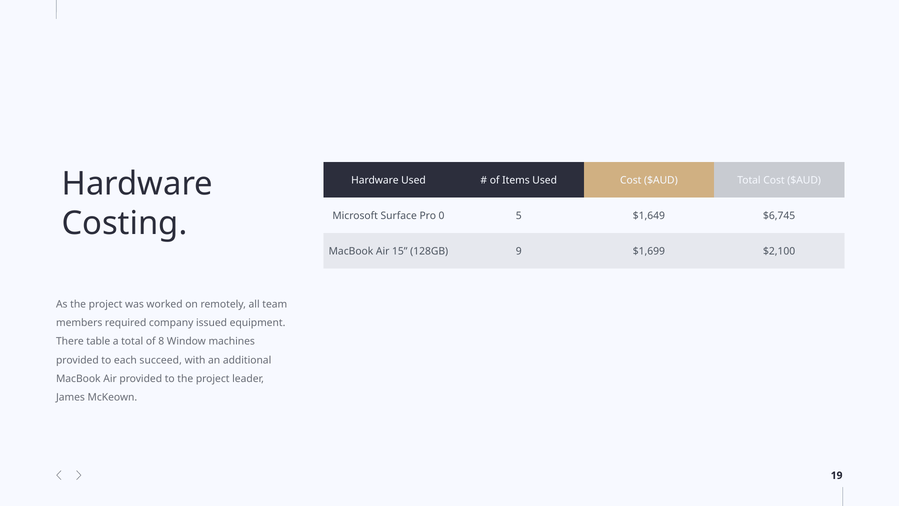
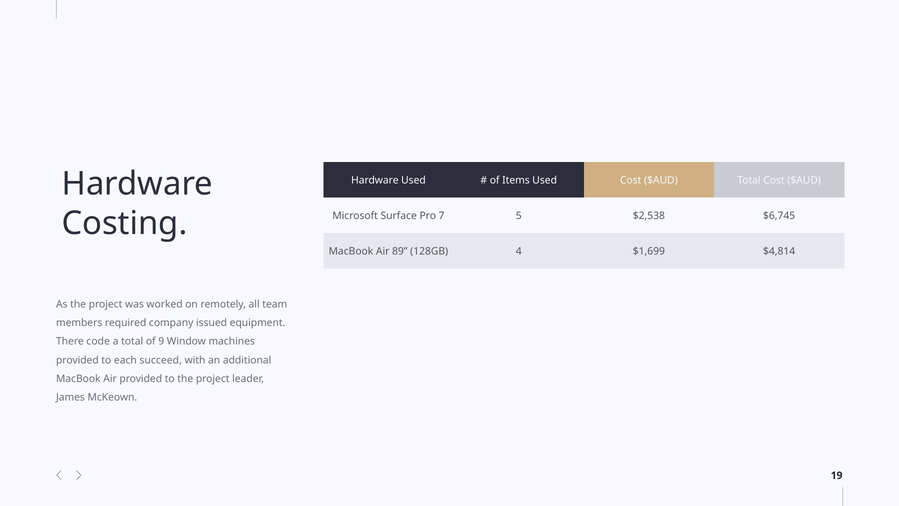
0: 0 -> 7
$1,649: $1,649 -> $2,538
15: 15 -> 89
9: 9 -> 4
$2,100: $2,100 -> $4,814
table: table -> code
8: 8 -> 9
